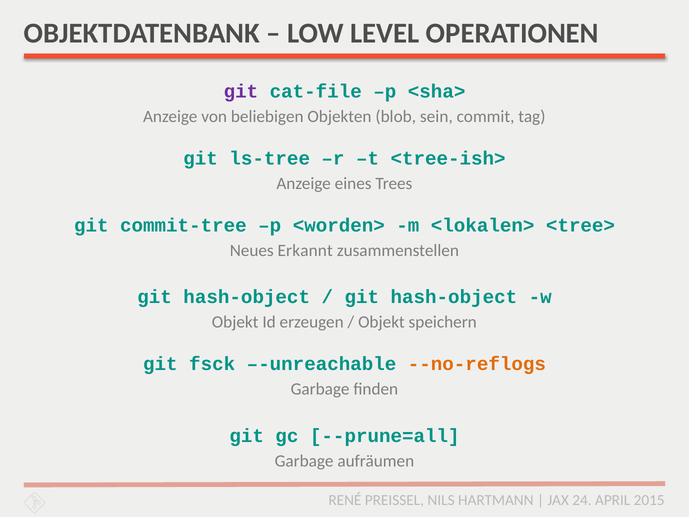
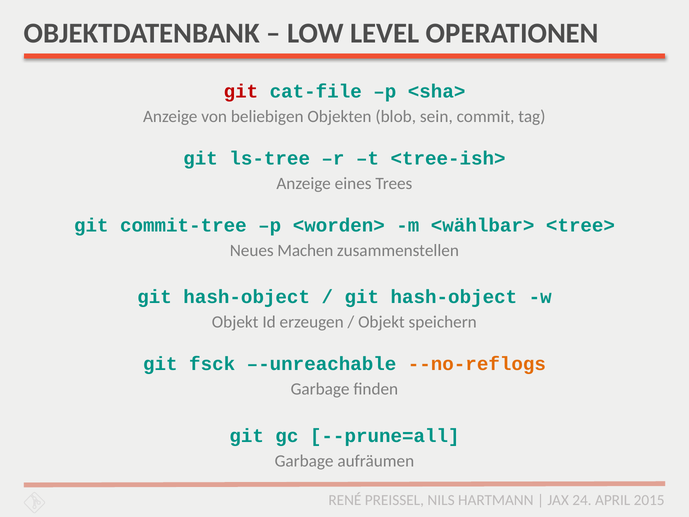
git at (241, 91) colour: purple -> red
<lokalen>: <lokalen> -> <wählbar>
Erkannt: Erkannt -> Machen
